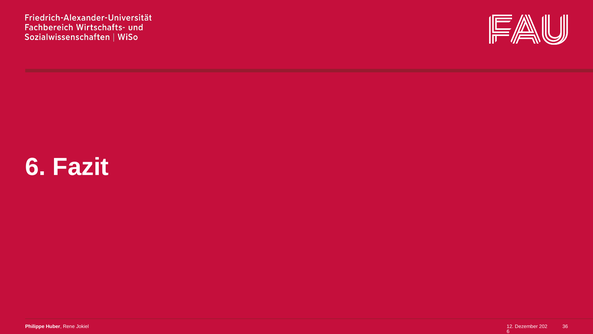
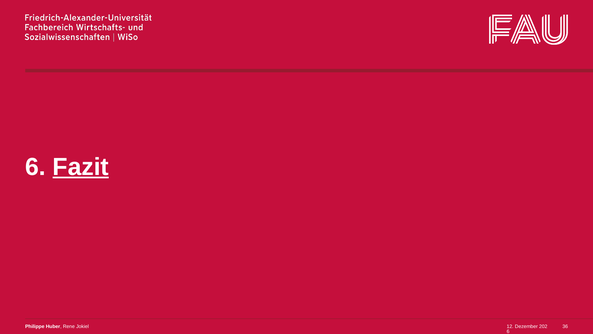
Fazit underline: none -> present
